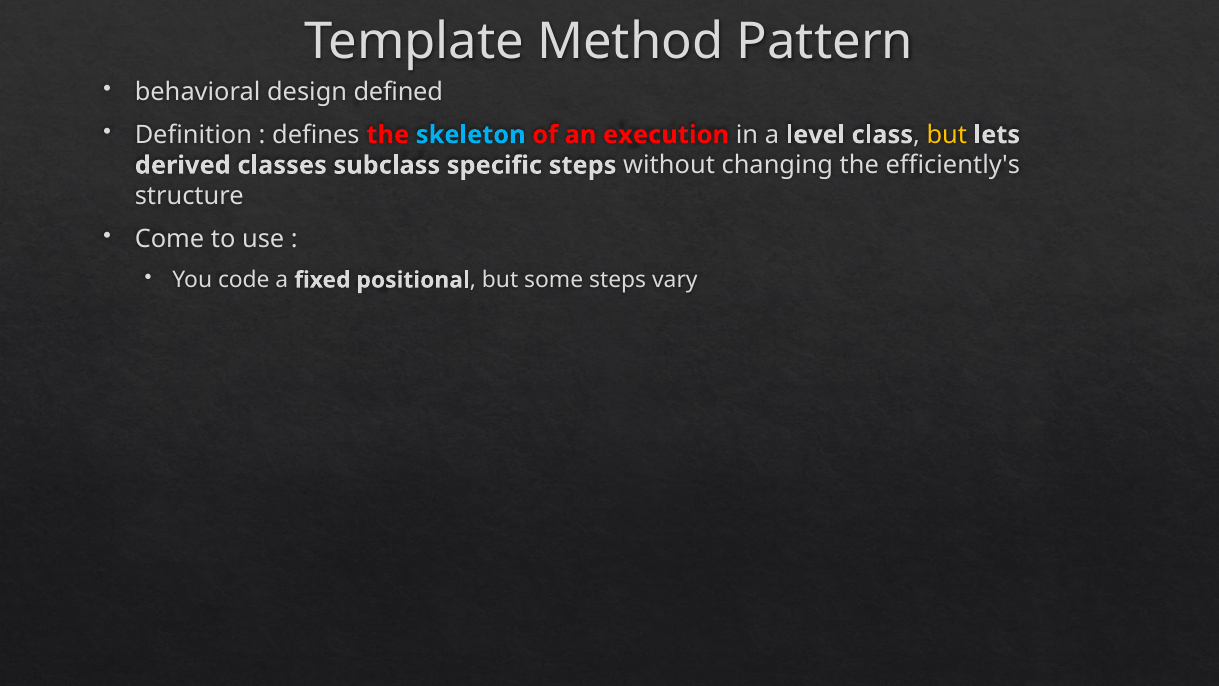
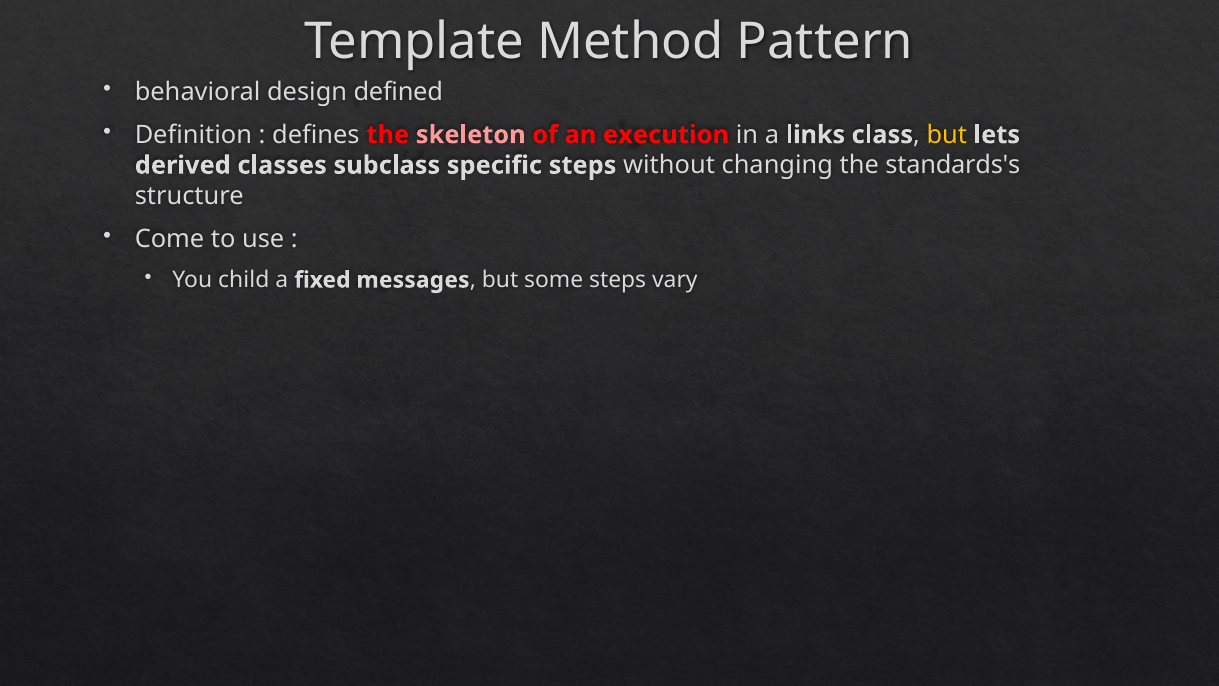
skeleton colour: light blue -> pink
level: level -> links
efficiently's: efficiently's -> standards's
code: code -> child
positional: positional -> messages
